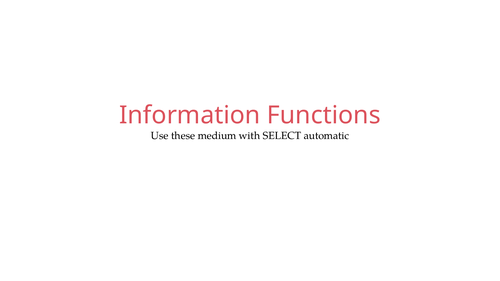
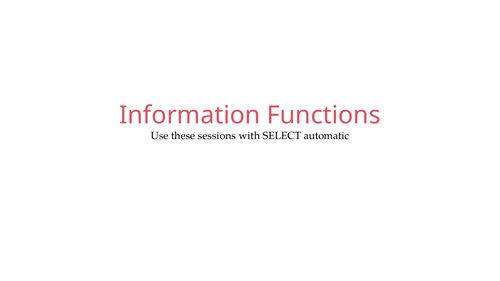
medium: medium -> sessions
